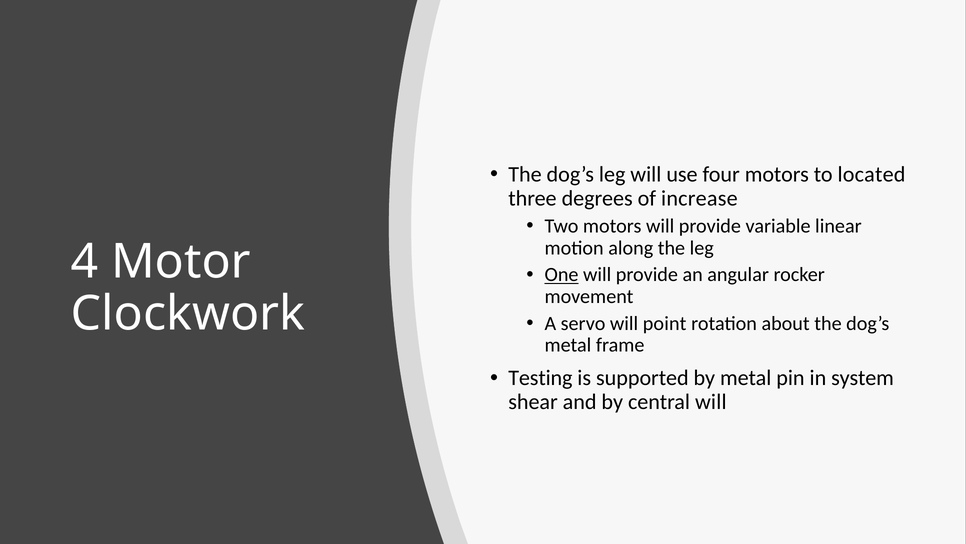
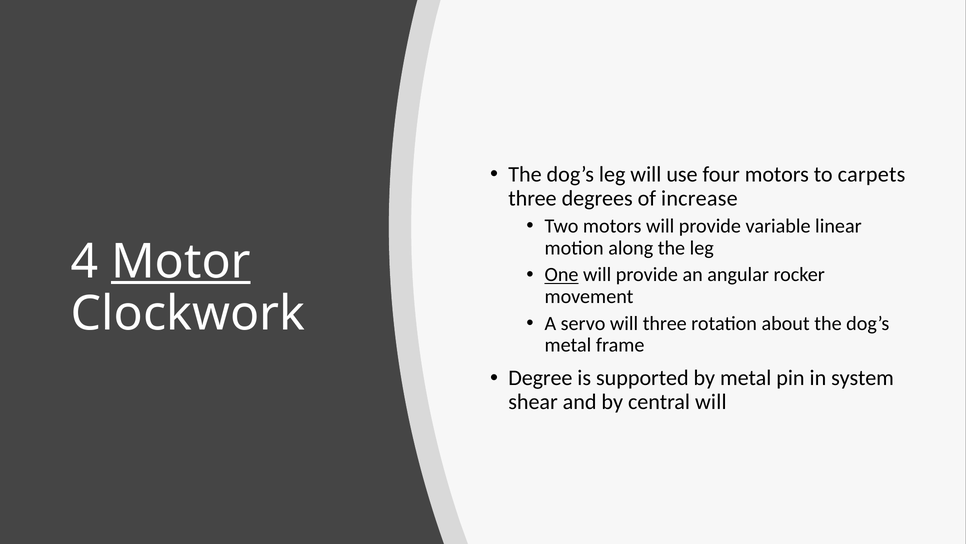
located: located -> carpets
Motor underline: none -> present
will point: point -> three
Testing: Testing -> Degree
